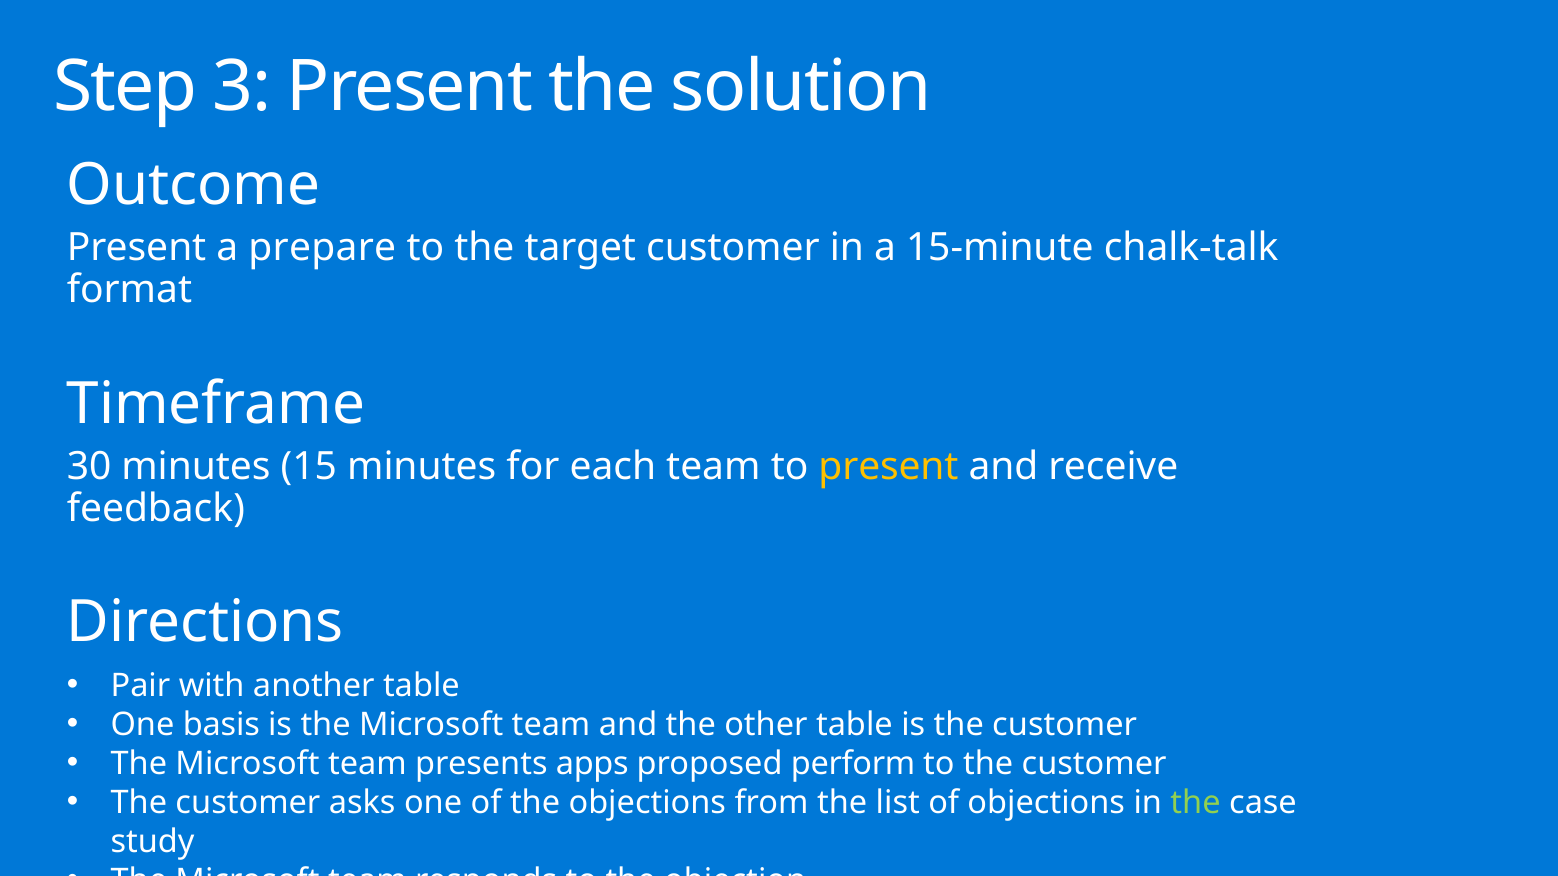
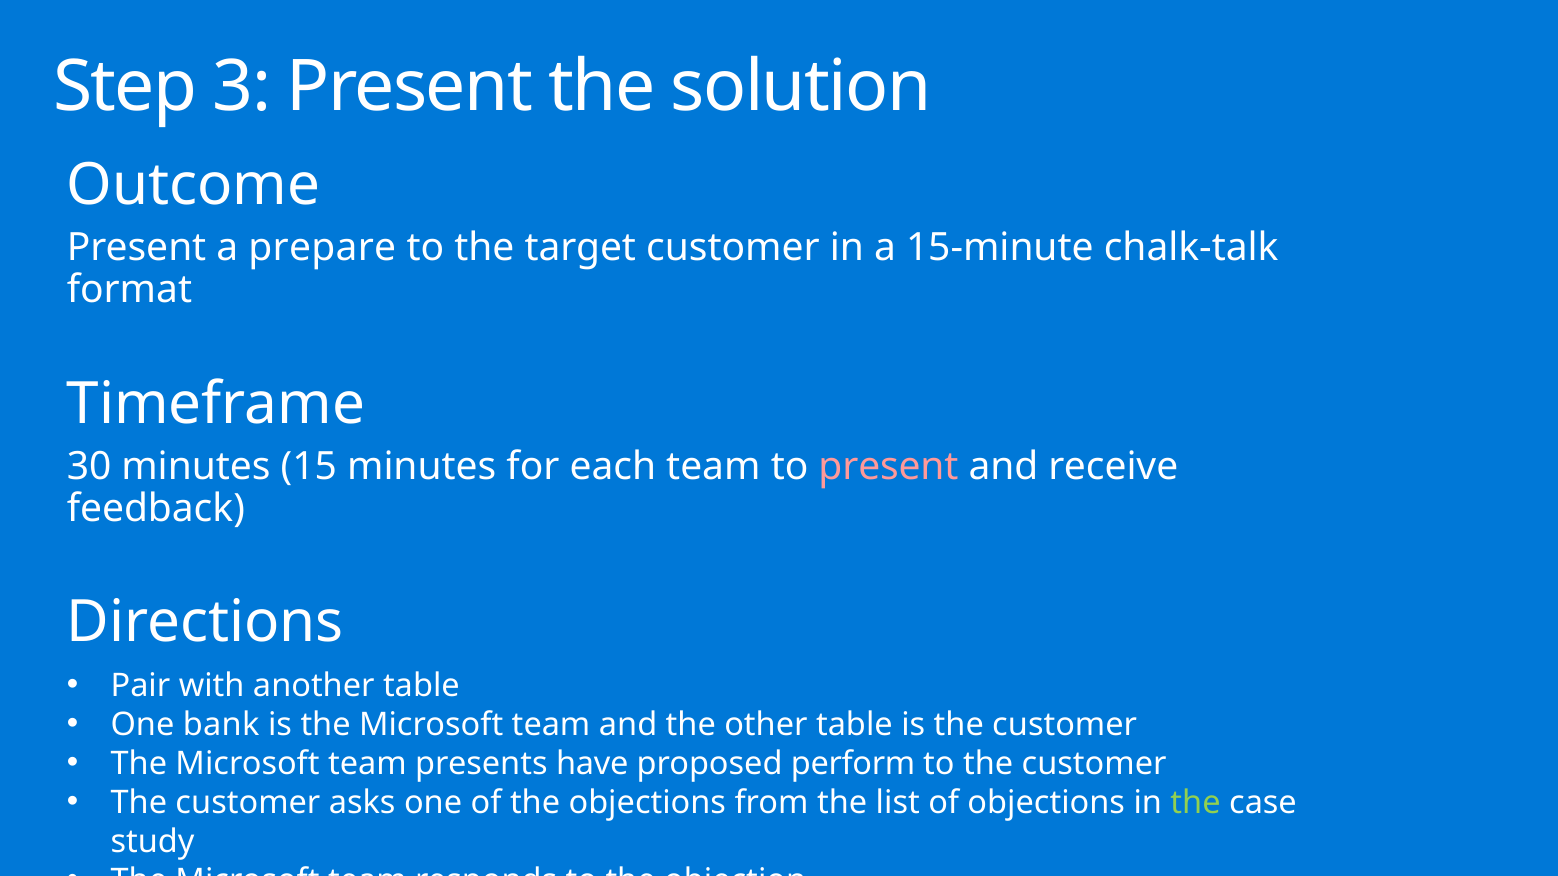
present at (888, 467) colour: yellow -> pink
basis: basis -> bank
apps: apps -> have
